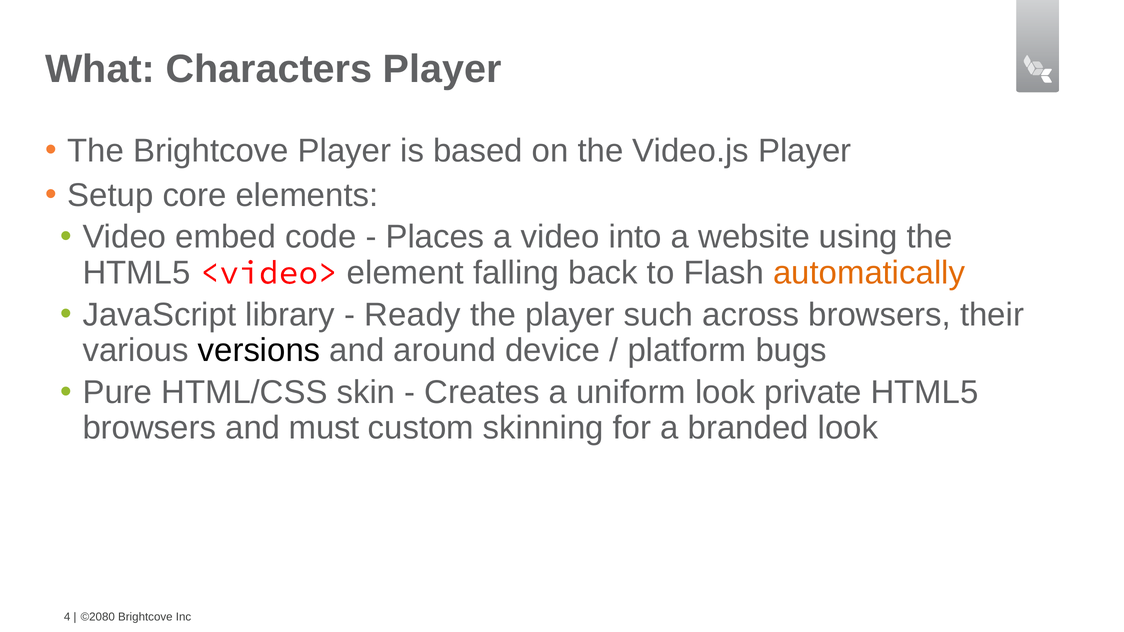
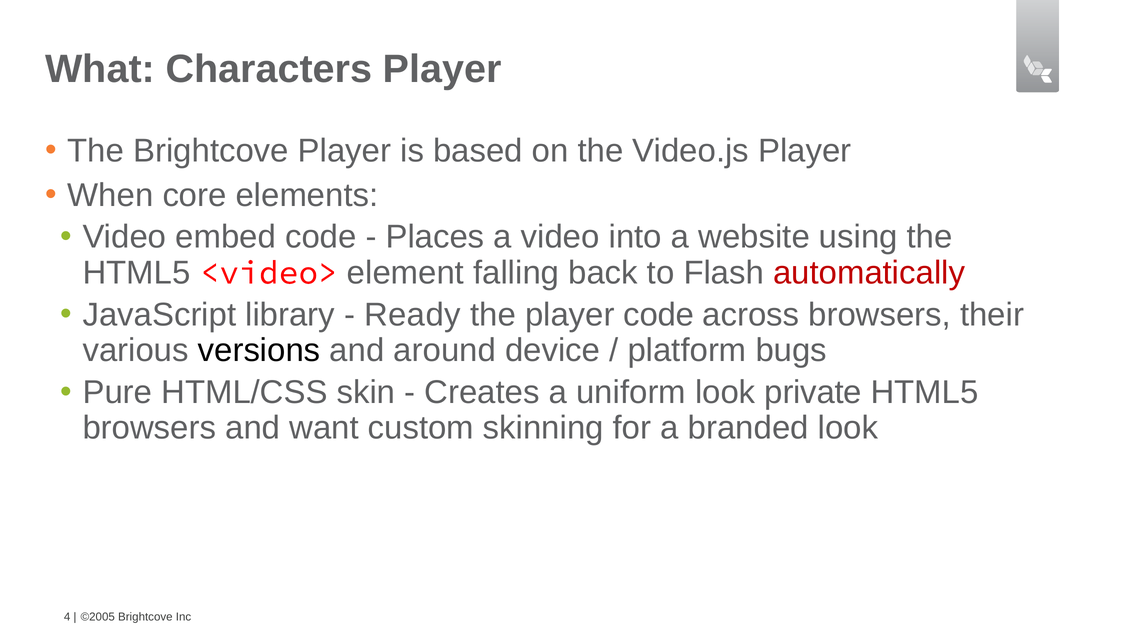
Setup: Setup -> When
automatically colour: orange -> red
player such: such -> code
must: must -> want
©2080: ©2080 -> ©2005
